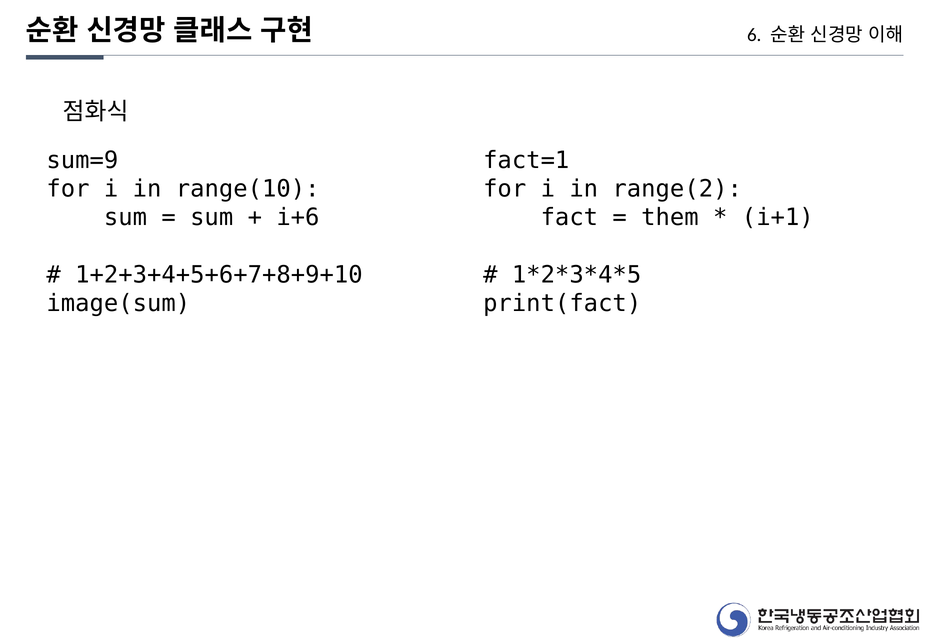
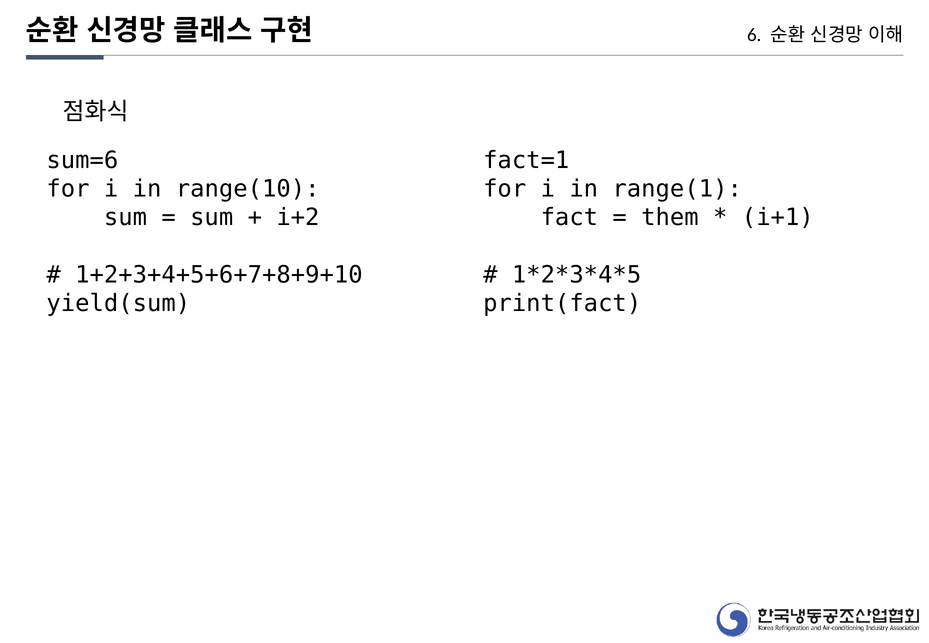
sum=9: sum=9 -> sum=6
range(2: range(2 -> range(1
i+6: i+6 -> i+2
image(sum: image(sum -> yield(sum
